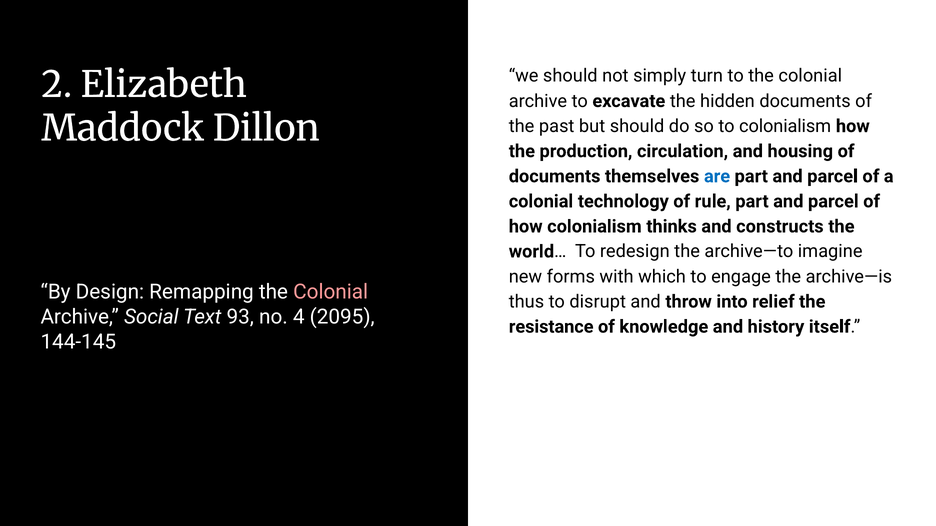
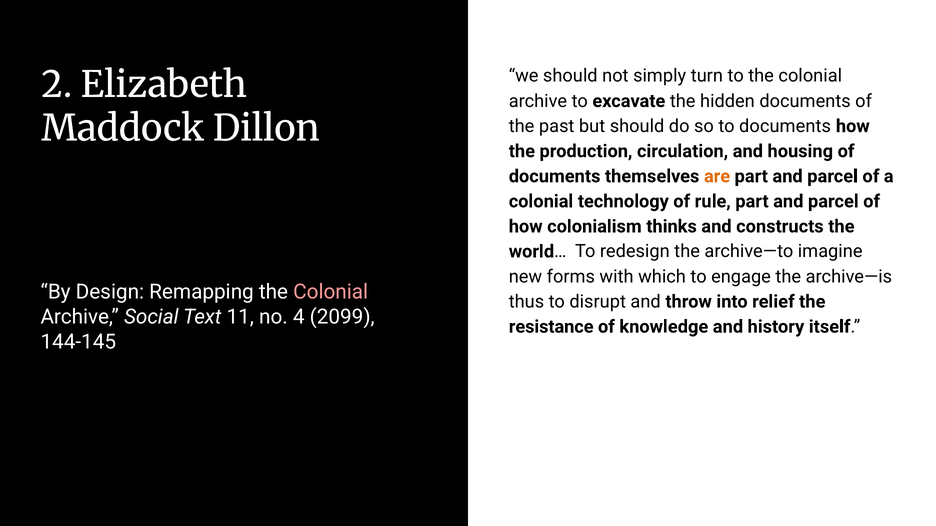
to colonialism: colonialism -> documents
are colour: blue -> orange
93: 93 -> 11
2095: 2095 -> 2099
